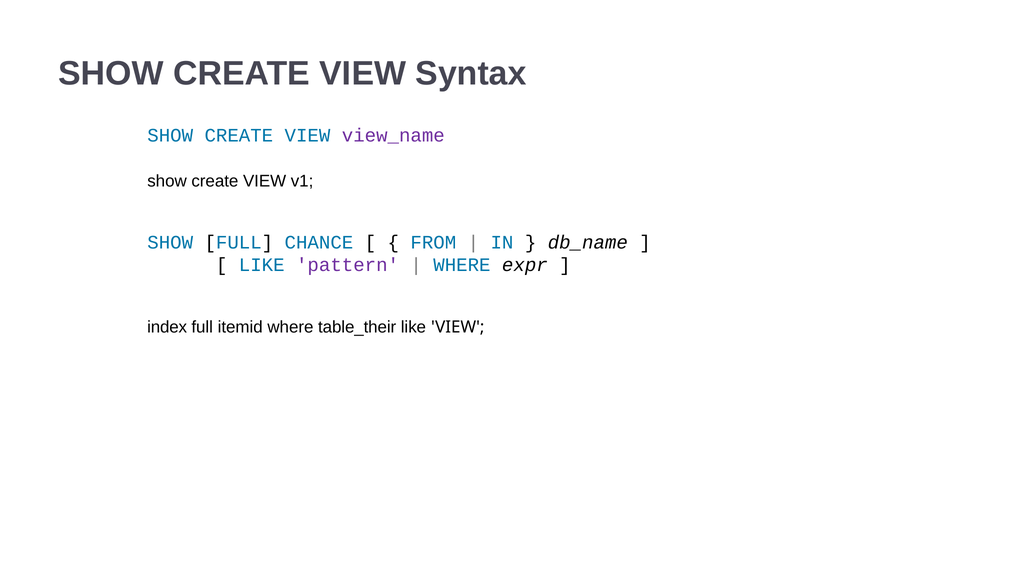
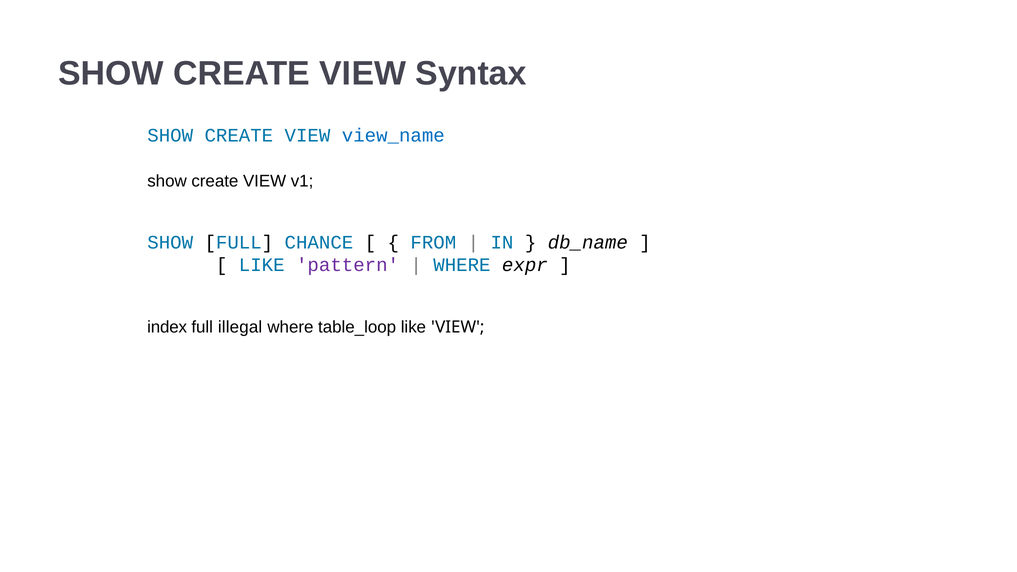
view_name colour: purple -> blue
itemid: itemid -> illegal
table_their: table_their -> table_loop
